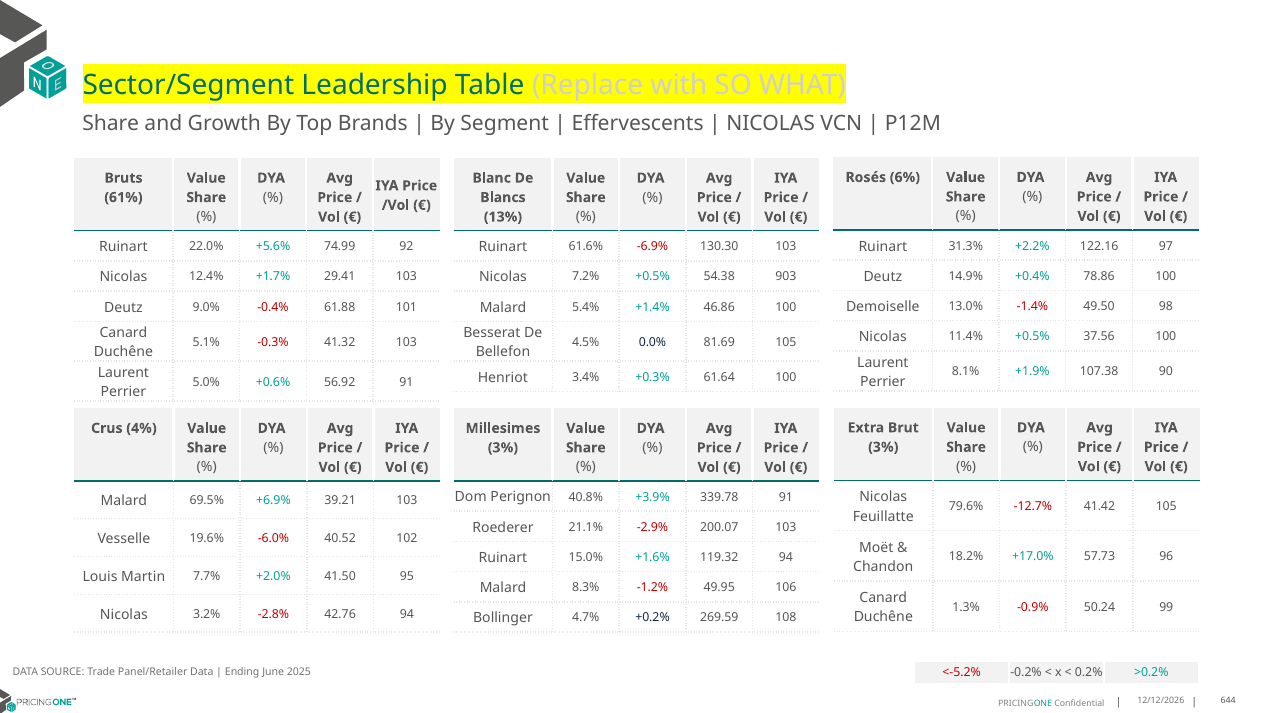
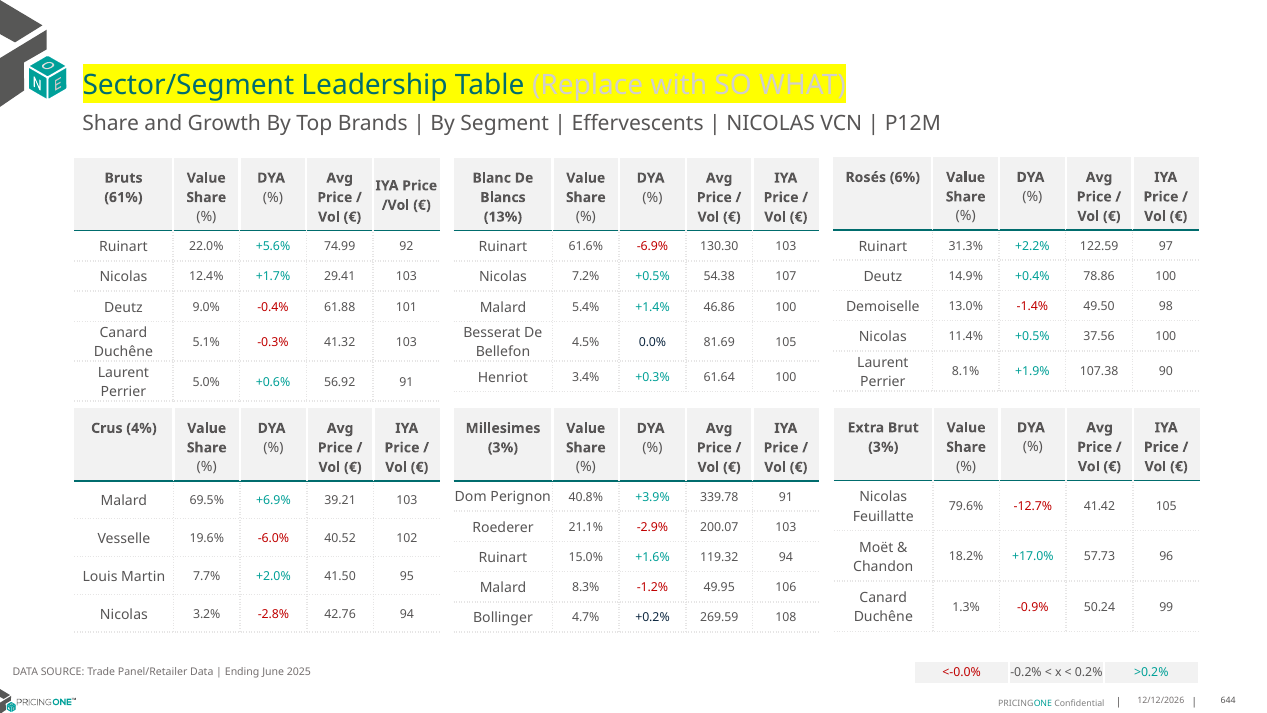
122.16: 122.16 -> 122.59
903: 903 -> 107
<-5.2%: <-5.2% -> <-0.0%
